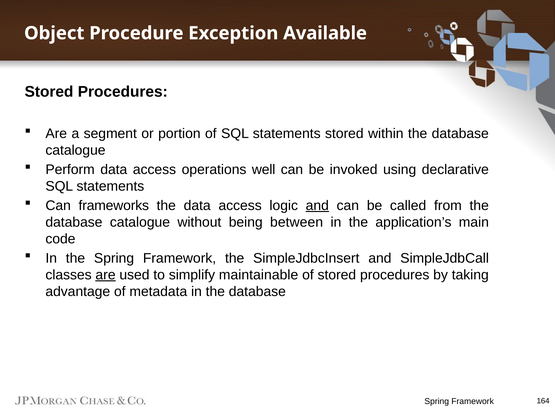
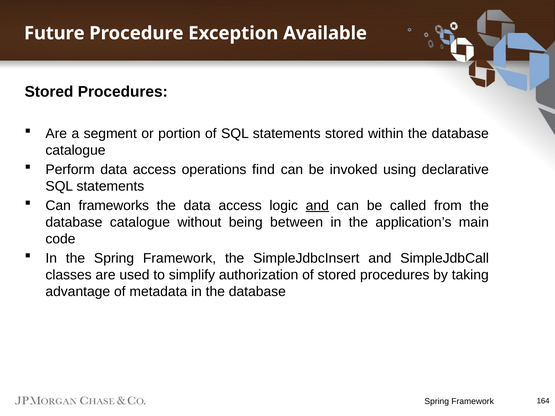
Object: Object -> Future
well: well -> find
are at (106, 275) underline: present -> none
maintainable: maintainable -> authorization
